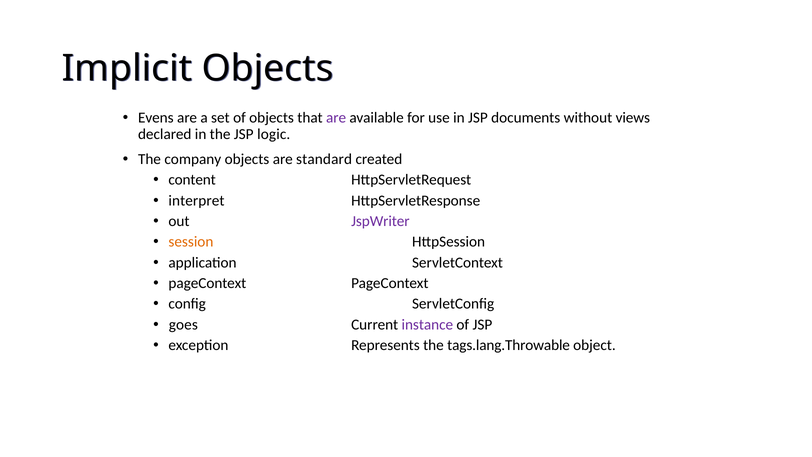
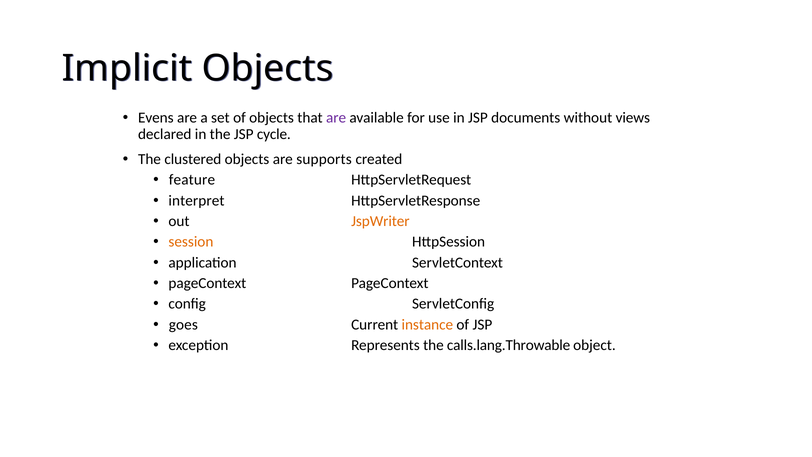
logic: logic -> cycle
company: company -> clustered
standard: standard -> supports
content: content -> feature
JspWriter colour: purple -> orange
instance colour: purple -> orange
tags.lang.Throwable: tags.lang.Throwable -> calls.lang.Throwable
